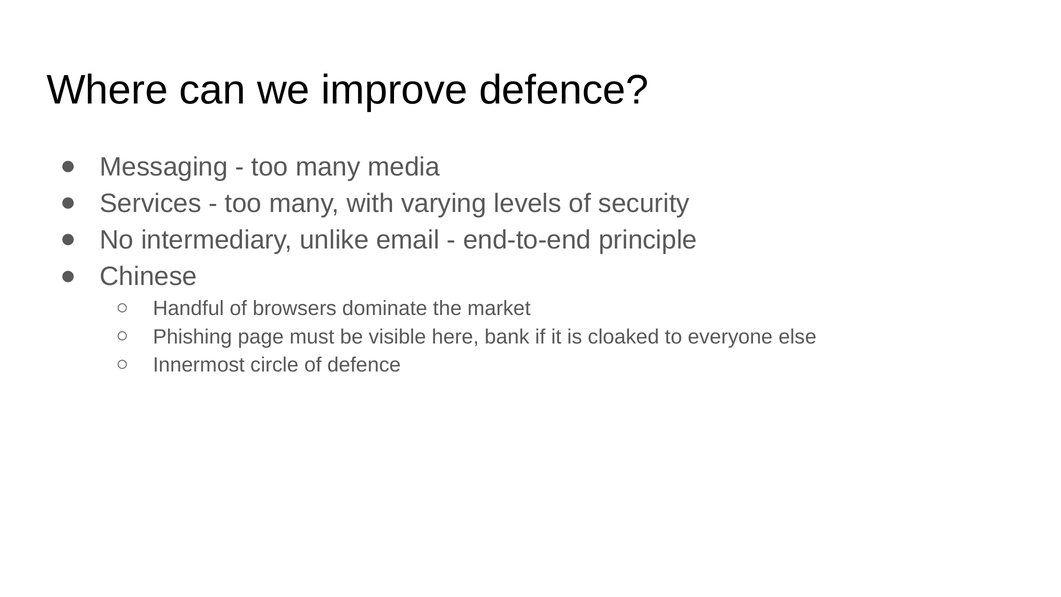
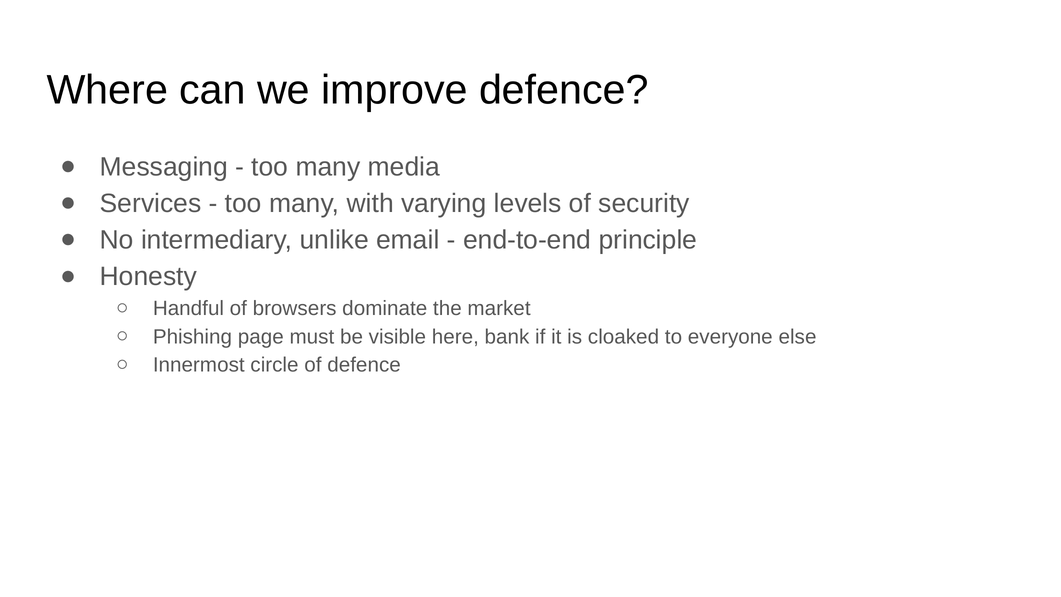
Chinese: Chinese -> Honesty
